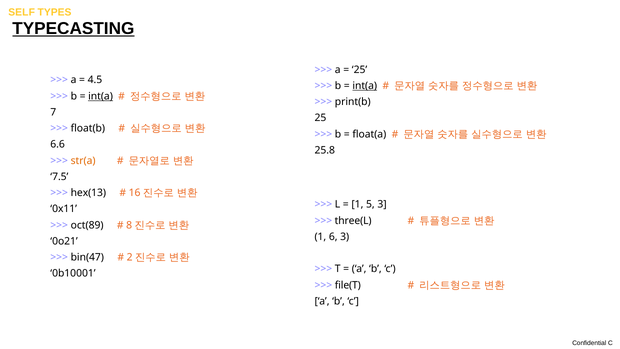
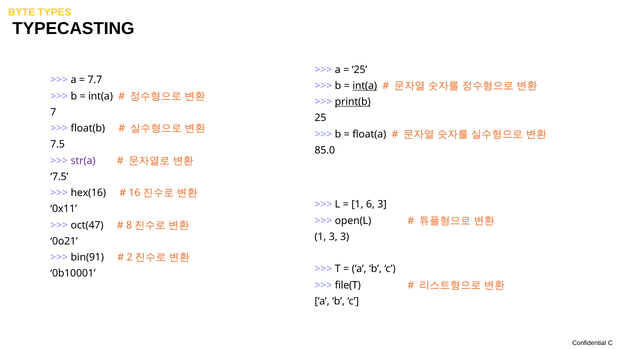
SELF: SELF -> BYTE
TYPECASTING underline: present -> none
4.5: 4.5 -> 7.7
int(a at (101, 96) underline: present -> none
print(b underline: none -> present
6.6 at (58, 144): 6.6 -> 7.5
25.8: 25.8 -> 85.0
str(a colour: orange -> purple
hex(13: hex(13 -> hex(16
5: 5 -> 6
three(L: three(L -> open(L
oct(89: oct(89 -> oct(47
1 6: 6 -> 3
bin(47: bin(47 -> bin(91
